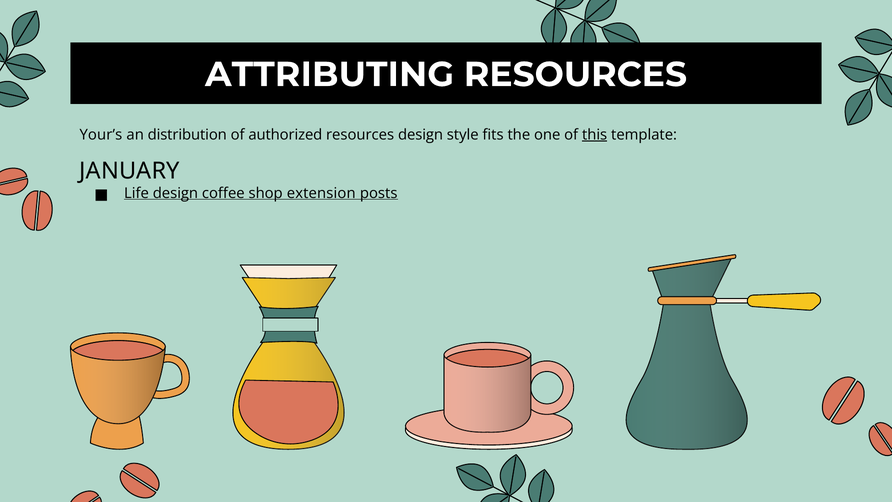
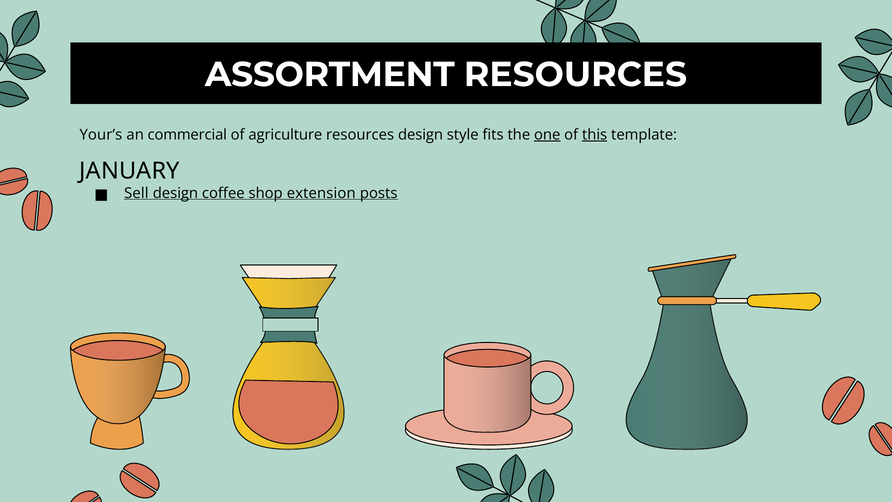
ATTRIBUTING: ATTRIBUTING -> ASSORTMENT
distribution: distribution -> commercial
authorized: authorized -> agriculture
one underline: none -> present
Life: Life -> Sell
